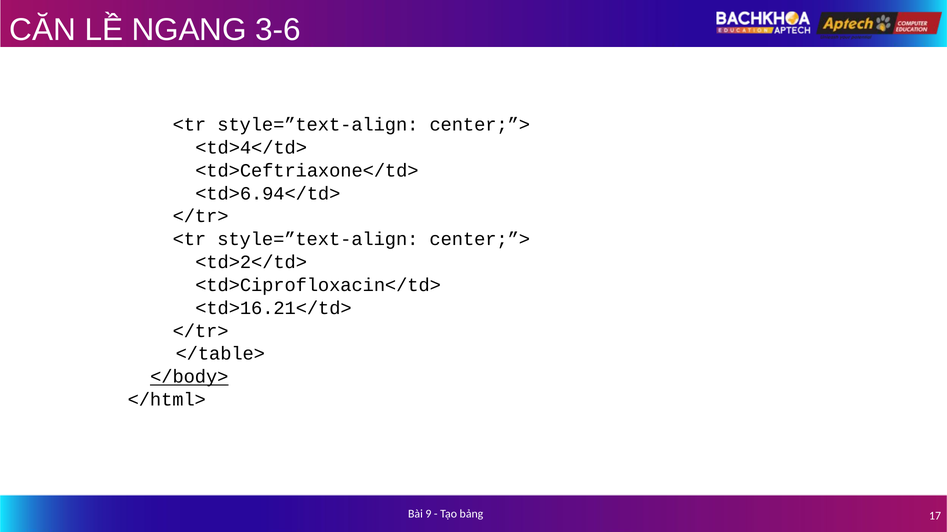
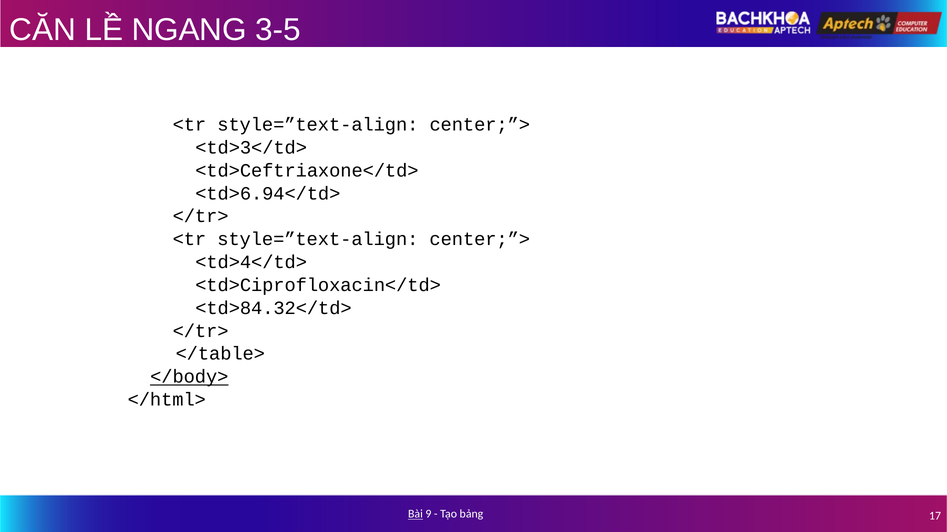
3-6: 3-6 -> 3-5
<td>4</td>: <td>4</td> -> <td>3</td>
<td>2</td>: <td>2</td> -> <td>4</td>
<td>16.21</td>: <td>16.21</td> -> <td>84.32</td>
Bài underline: none -> present
